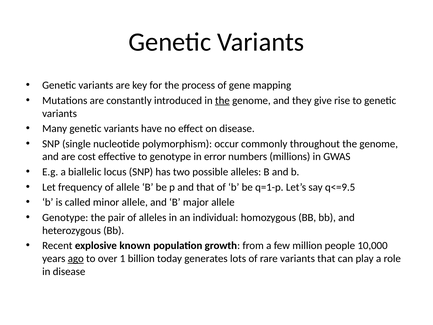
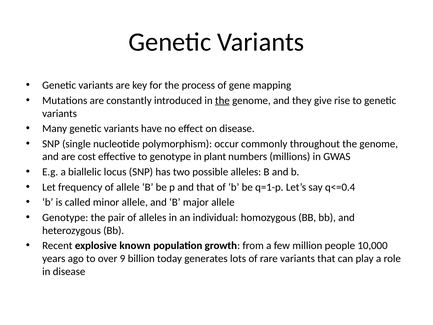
error: error -> plant
q<=9.5: q<=9.5 -> q<=0.4
ago underline: present -> none
1: 1 -> 9
